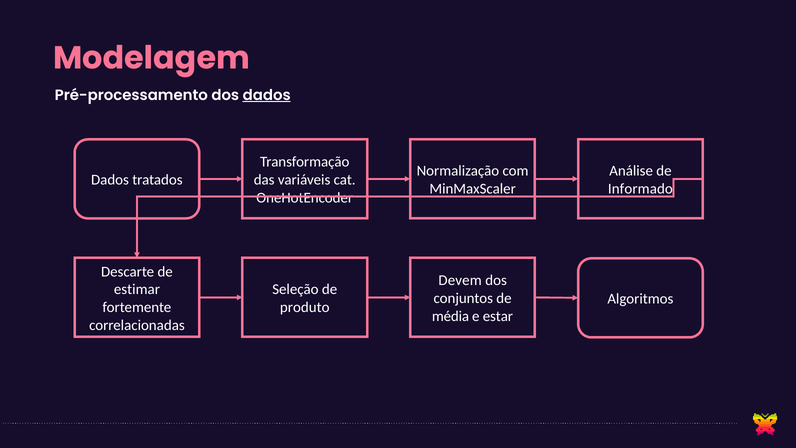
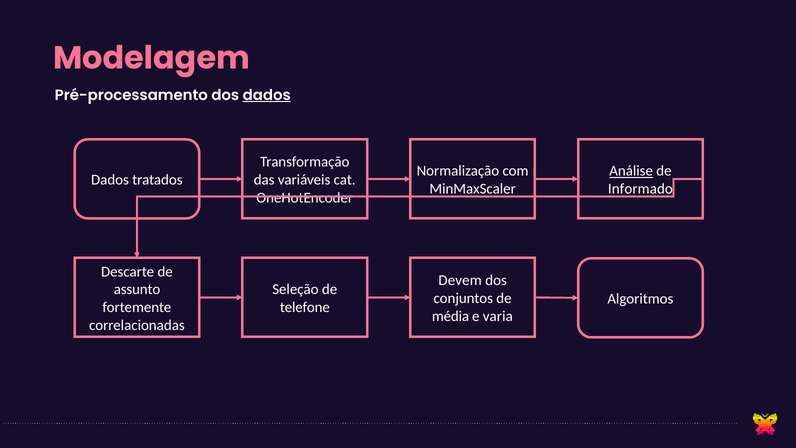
Análise underline: none -> present
estimar: estimar -> assunto
produto: produto -> telefone
estar: estar -> varia
